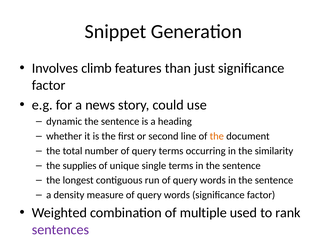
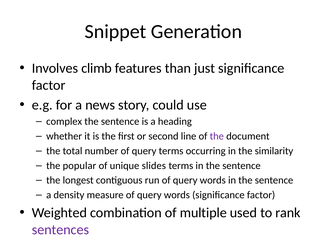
dynamic: dynamic -> complex
the at (217, 136) colour: orange -> purple
supplies: supplies -> popular
single: single -> slides
